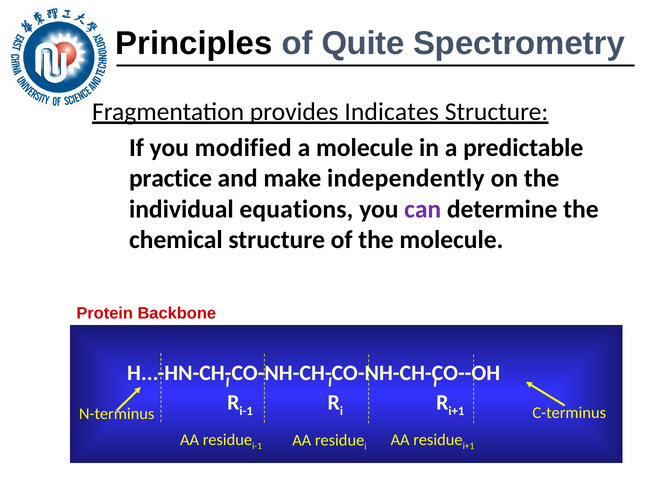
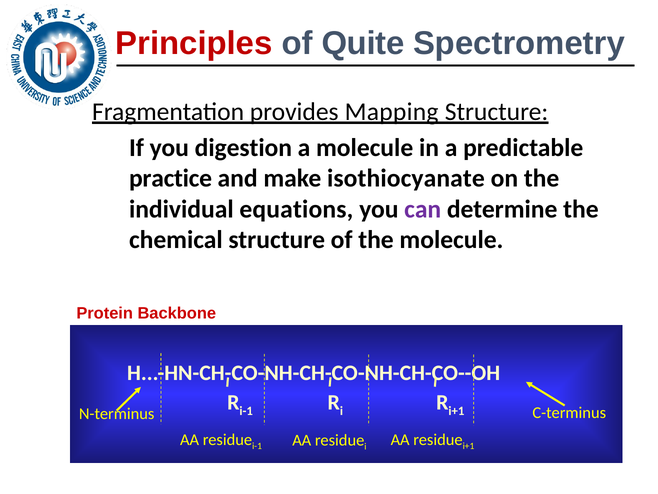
Principles colour: black -> red
Indicates: Indicates -> Mapping
modified: modified -> digestion
independently: independently -> isothiocyanate
